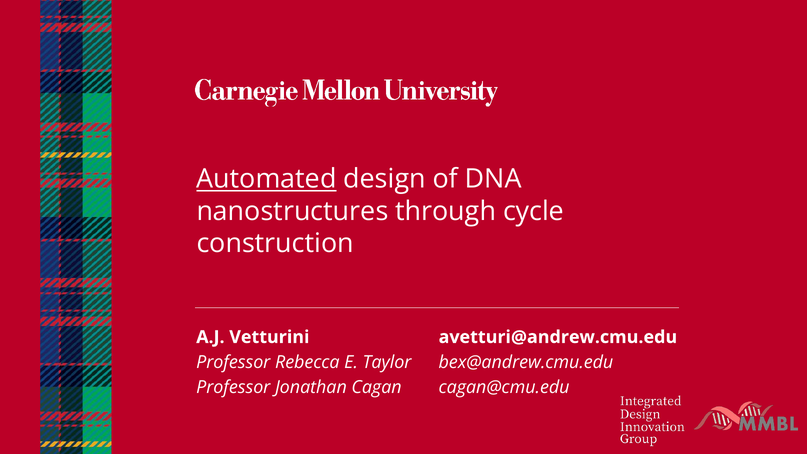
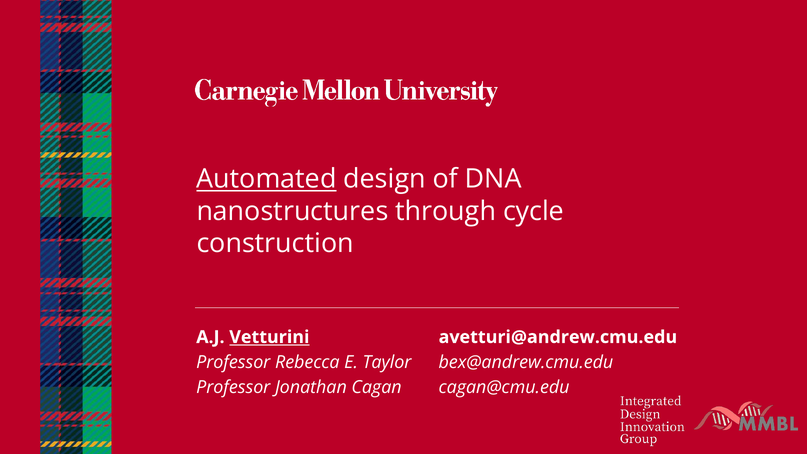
Vetturini underline: none -> present
